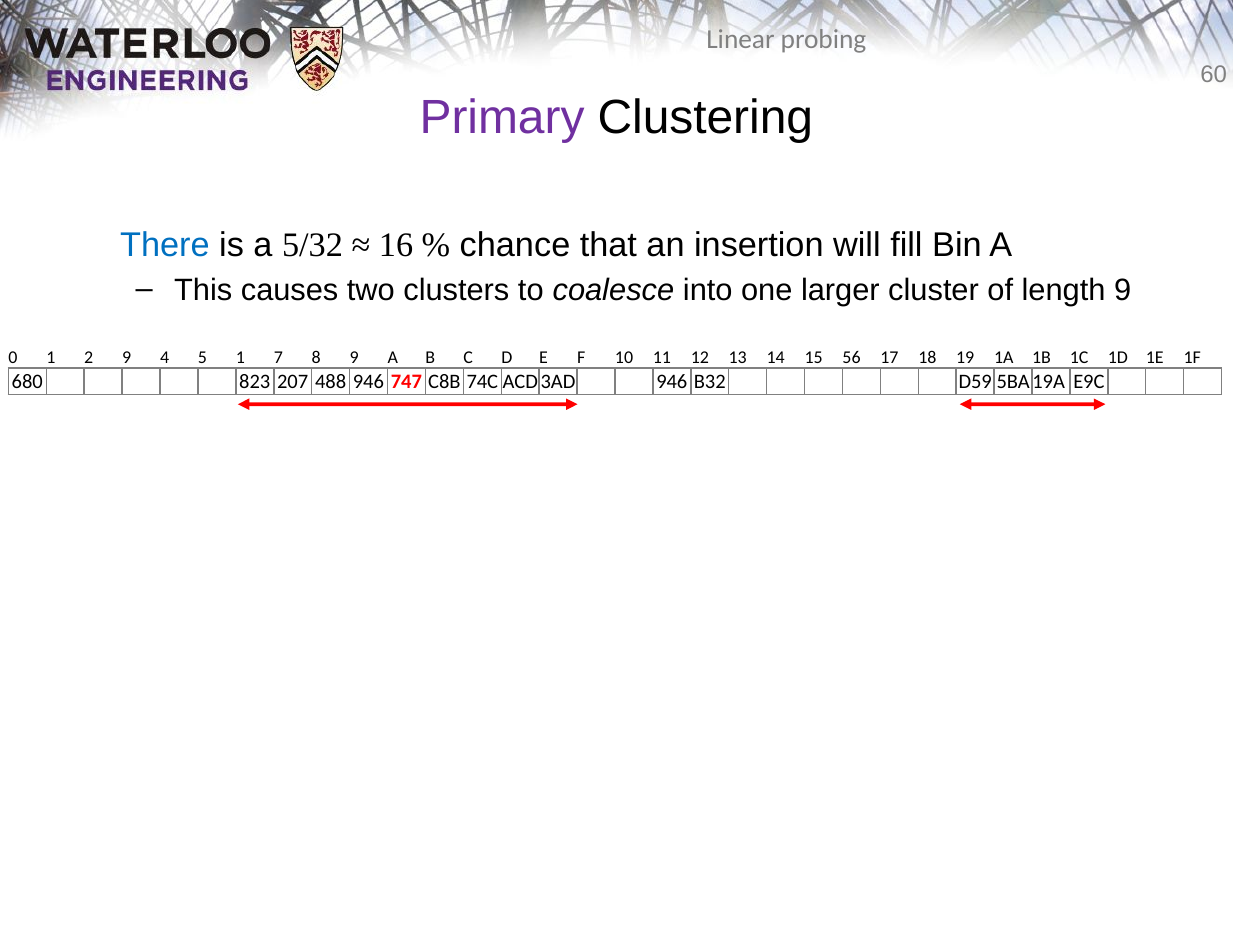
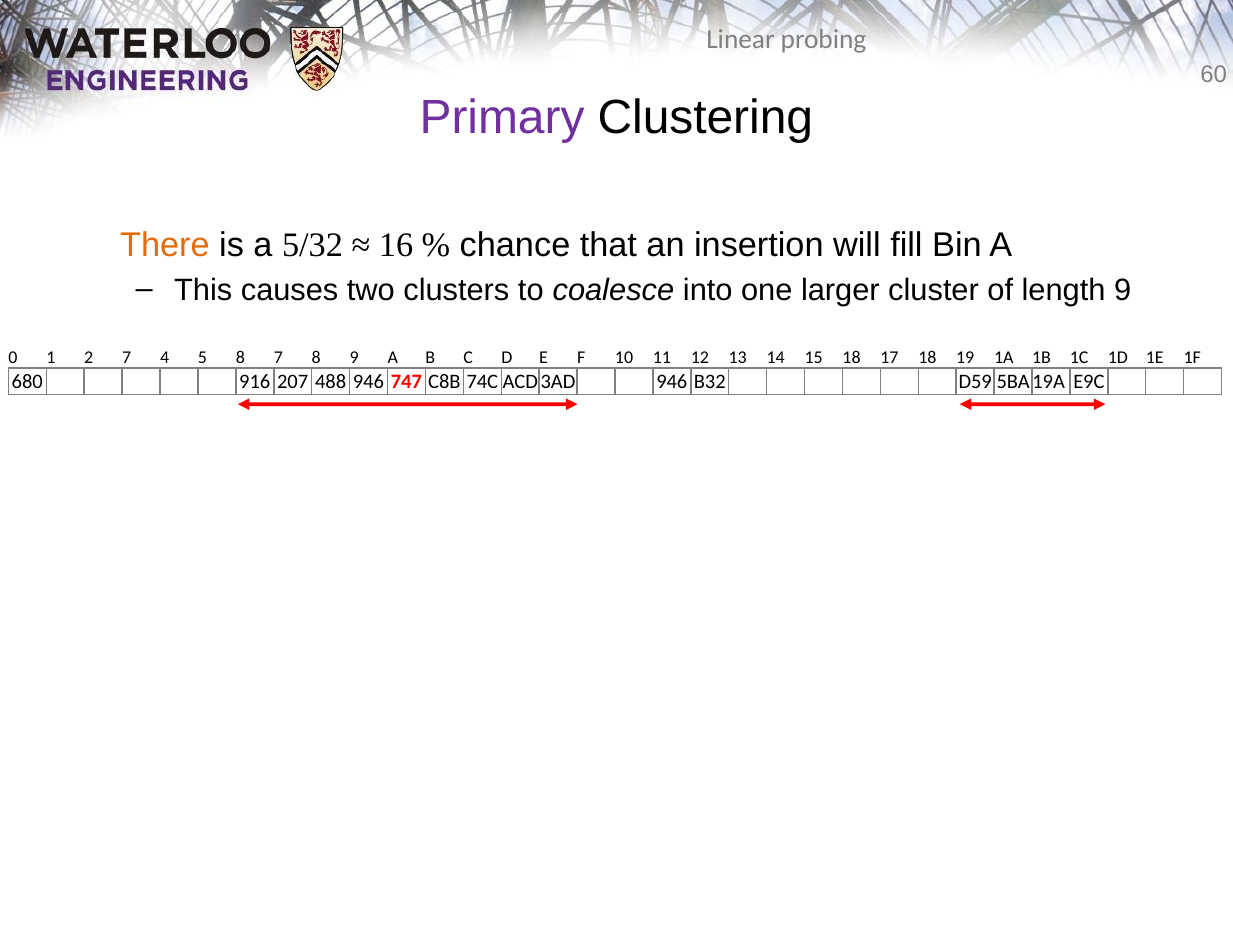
There colour: blue -> orange
2 9: 9 -> 7
5 1: 1 -> 8
15 56: 56 -> 18
823: 823 -> 916
